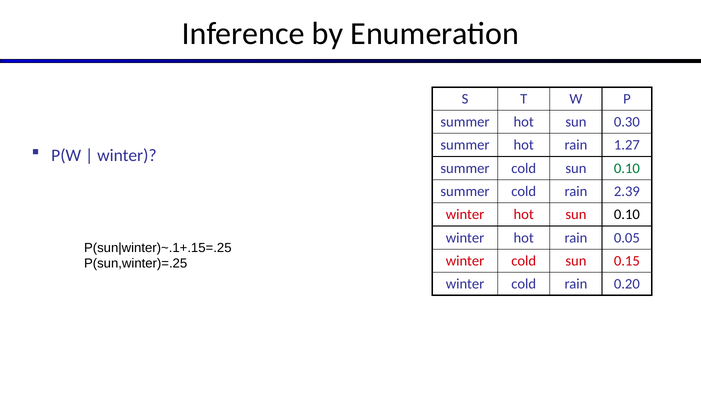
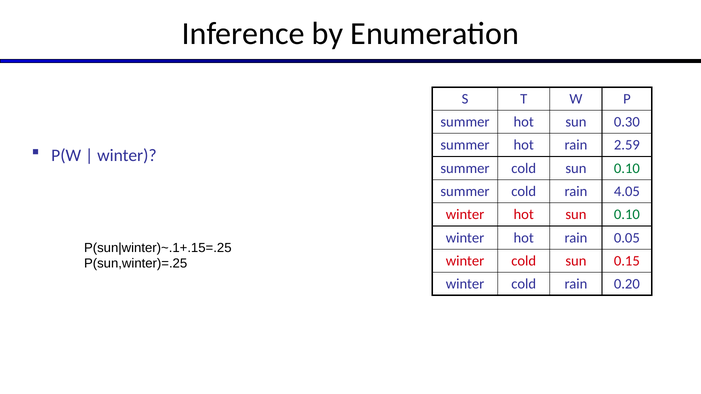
1.27: 1.27 -> 2.59
2.39: 2.39 -> 4.05
0.10 at (627, 215) colour: black -> green
